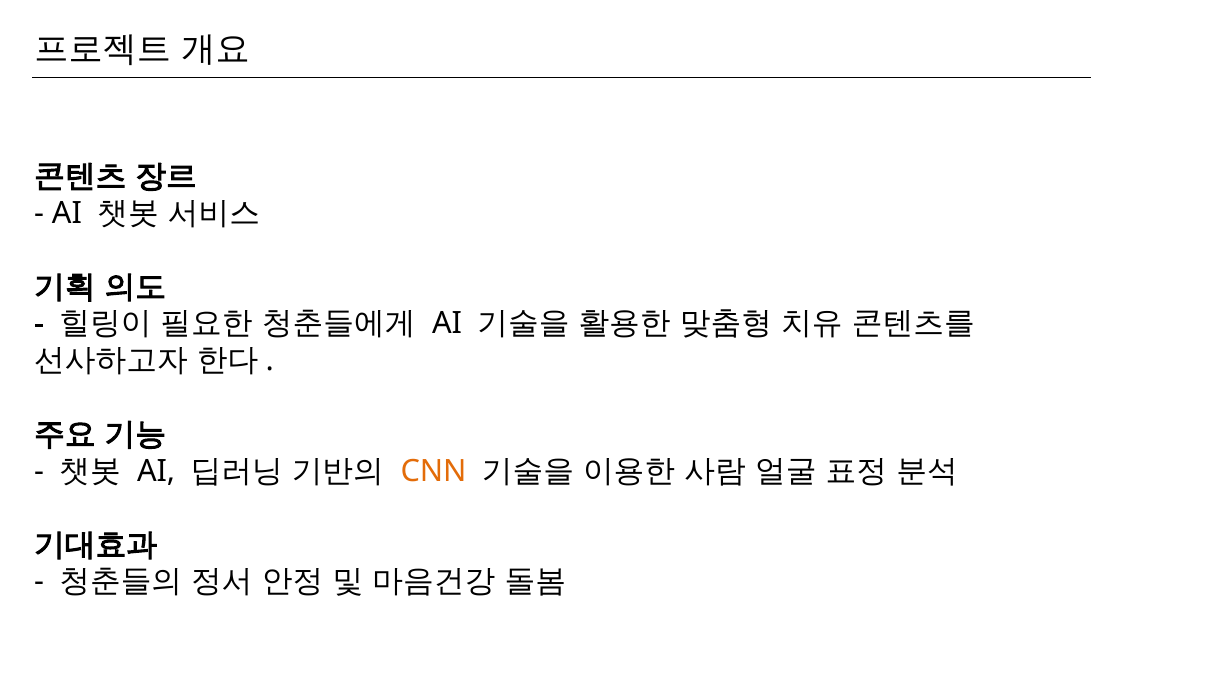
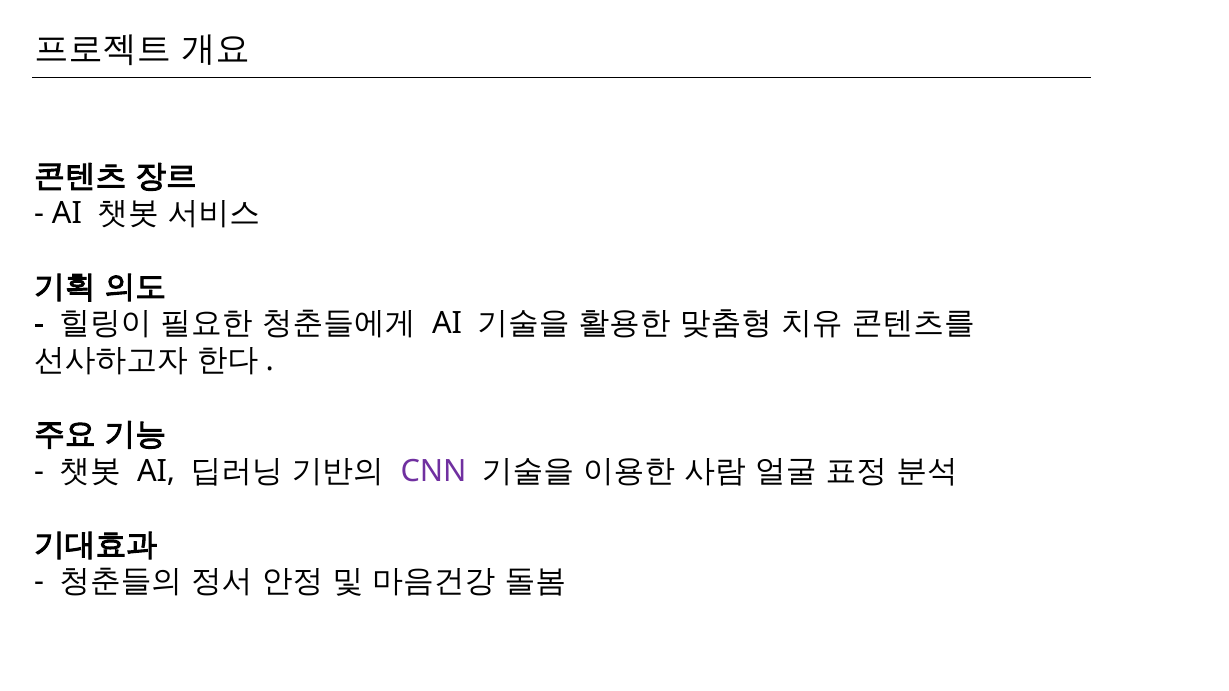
CNN colour: orange -> purple
